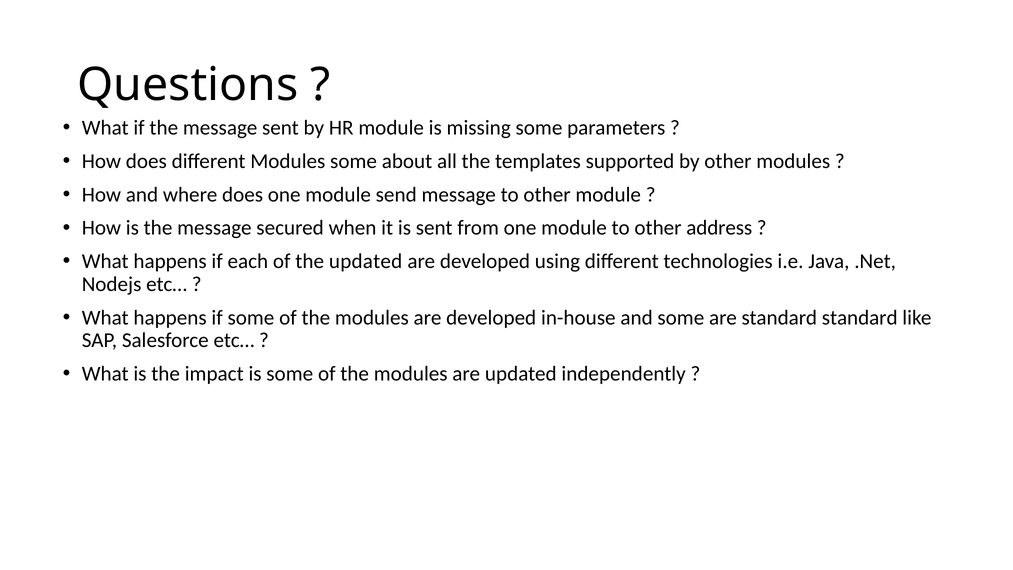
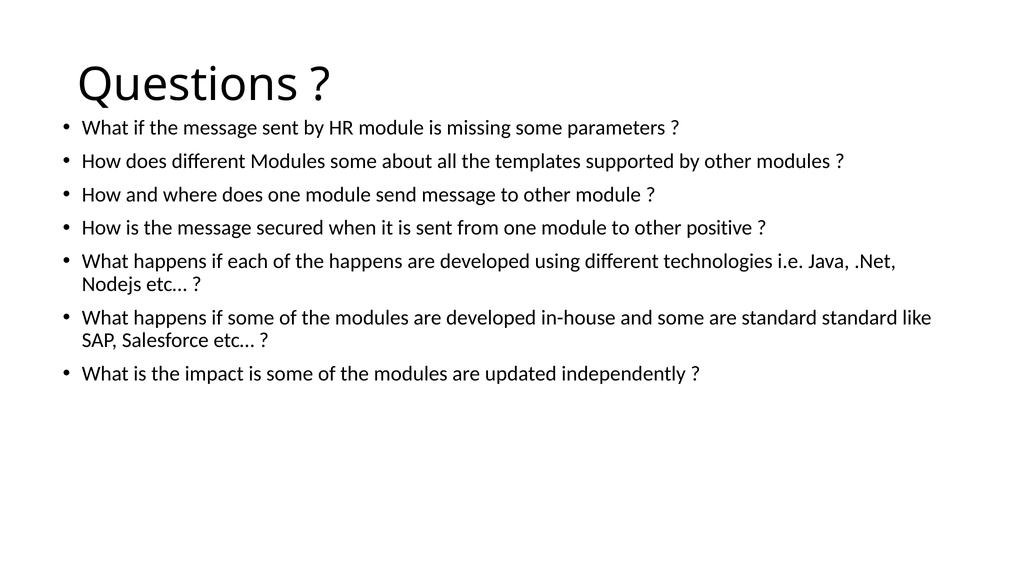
address: address -> positive
the updated: updated -> happens
